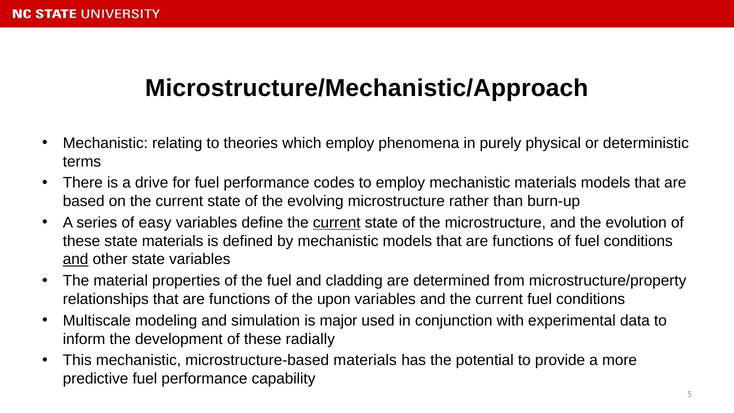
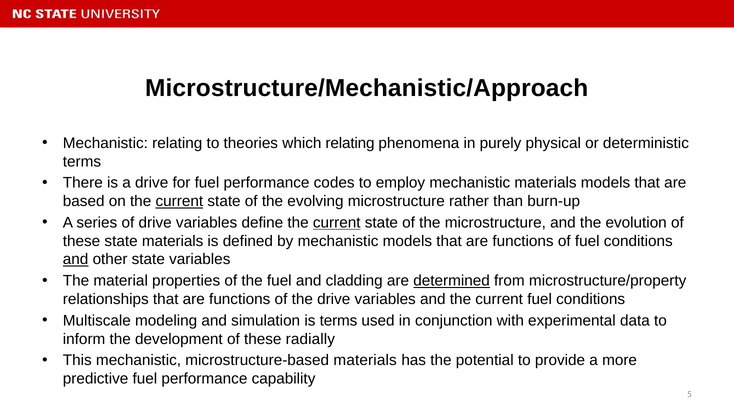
which employ: employ -> relating
current at (179, 201) underline: none -> present
of easy: easy -> drive
determined underline: none -> present
the upon: upon -> drive
is major: major -> terms
